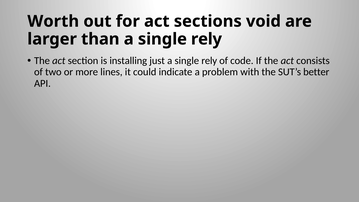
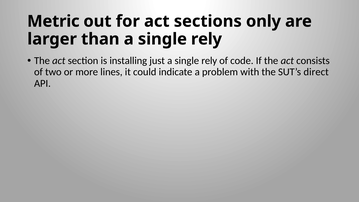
Worth: Worth -> Metric
void: void -> only
better: better -> direct
